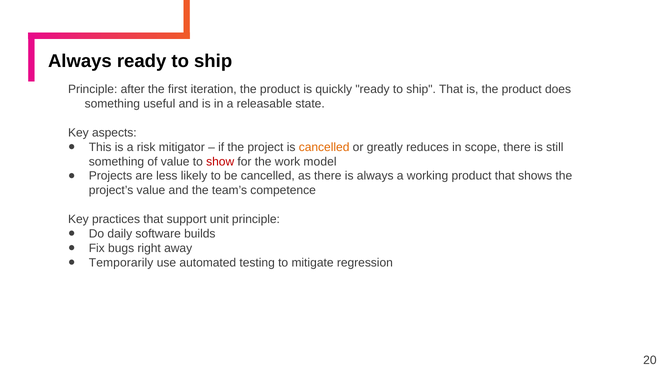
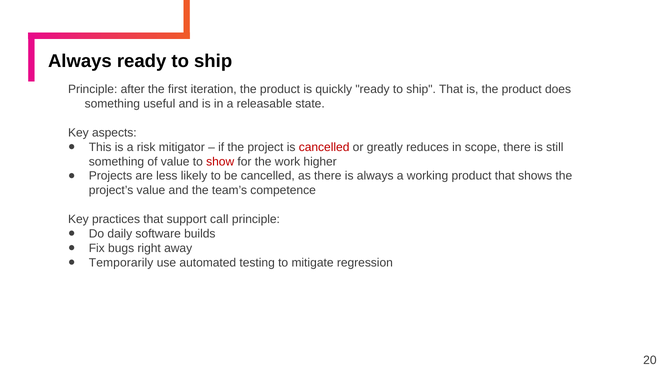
cancelled at (324, 147) colour: orange -> red
model: model -> higher
unit: unit -> call
